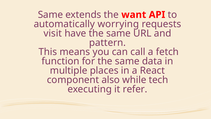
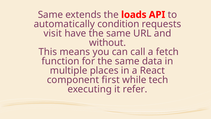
want: want -> loads
worrying: worrying -> condition
pattern: pattern -> without
also: also -> first
